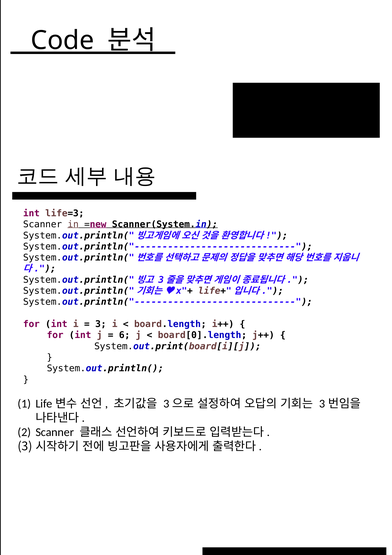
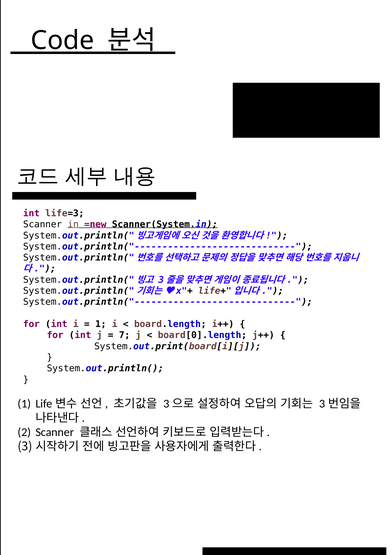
3 at (101, 324): 3 -> 1
6: 6 -> 7
